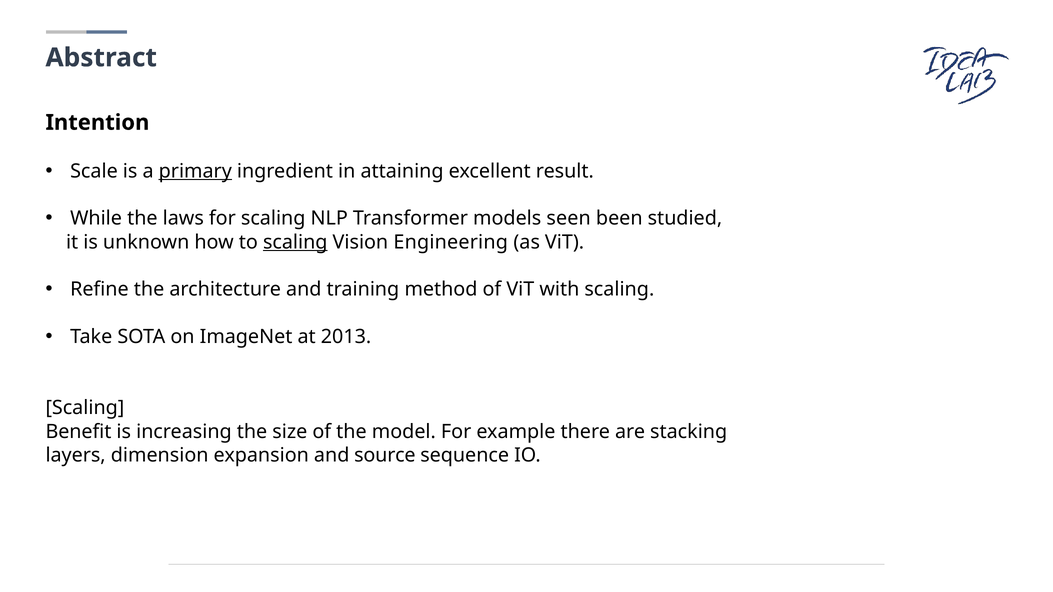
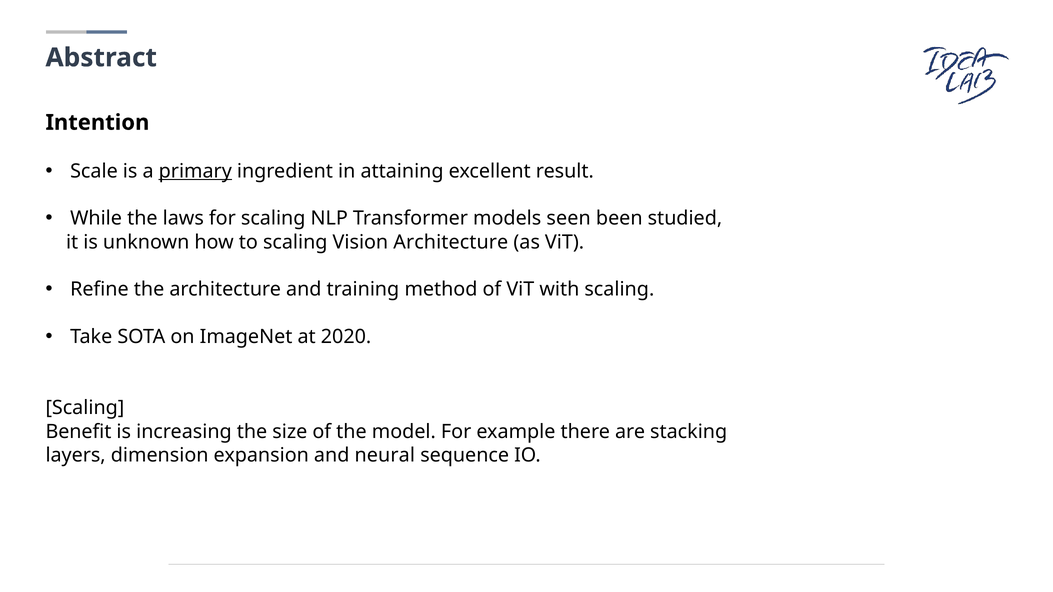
scaling at (295, 242) underline: present -> none
Vision Engineering: Engineering -> Architecture
2013: 2013 -> 2020
source: source -> neural
